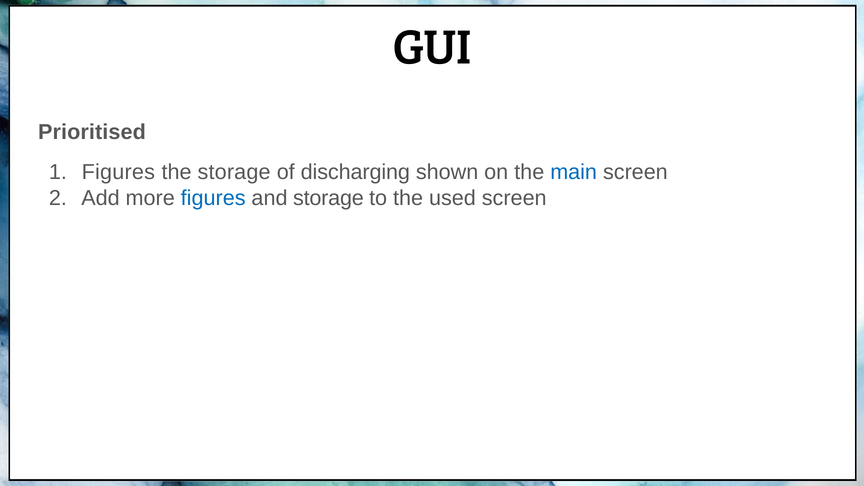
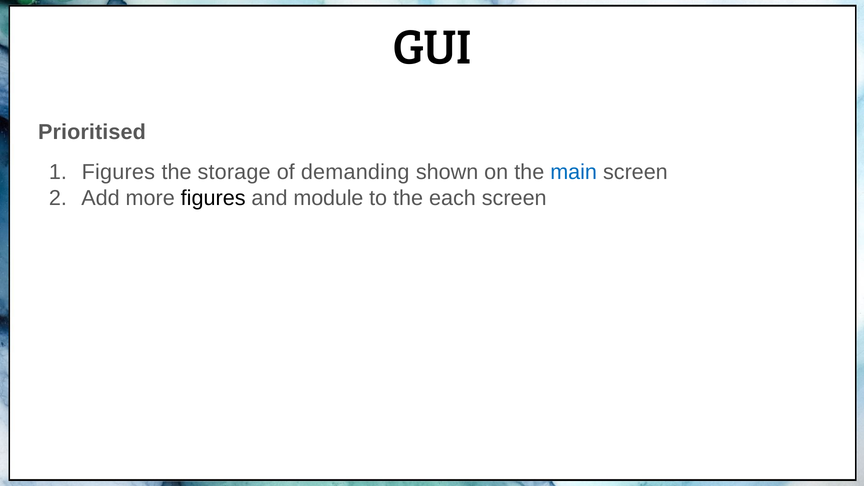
discharging: discharging -> demanding
figures at (213, 198) colour: blue -> black
and storage: storage -> module
used: used -> each
